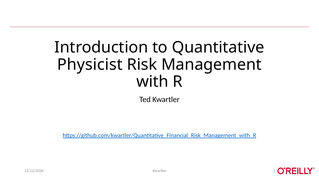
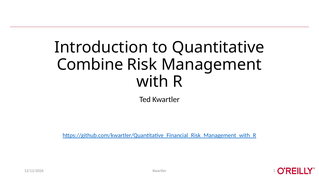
Physicist: Physicist -> Combine
